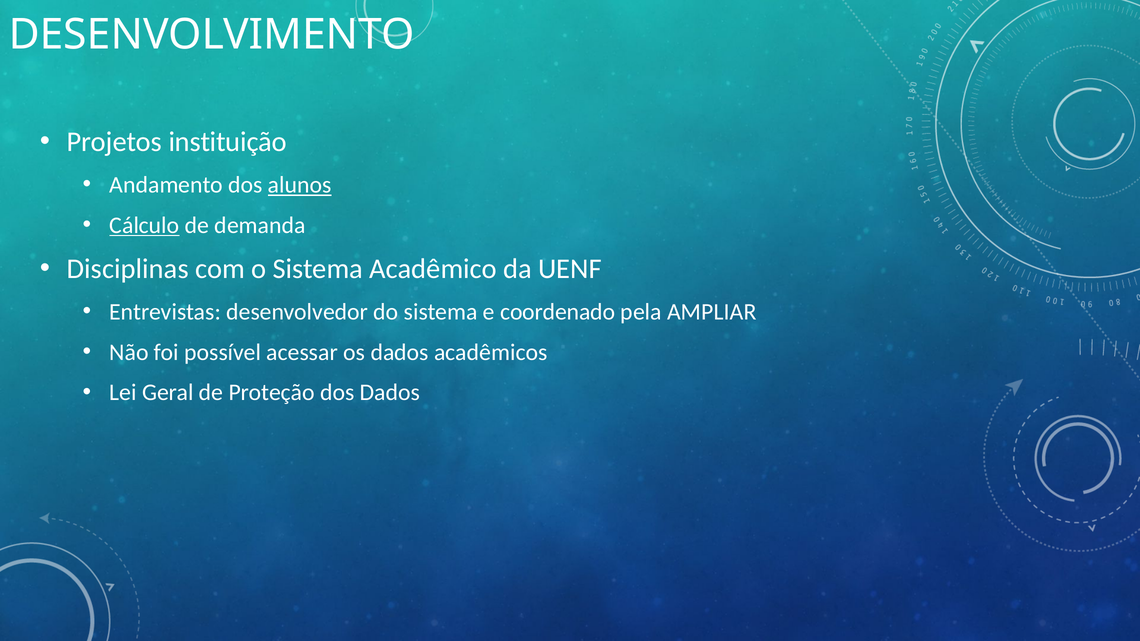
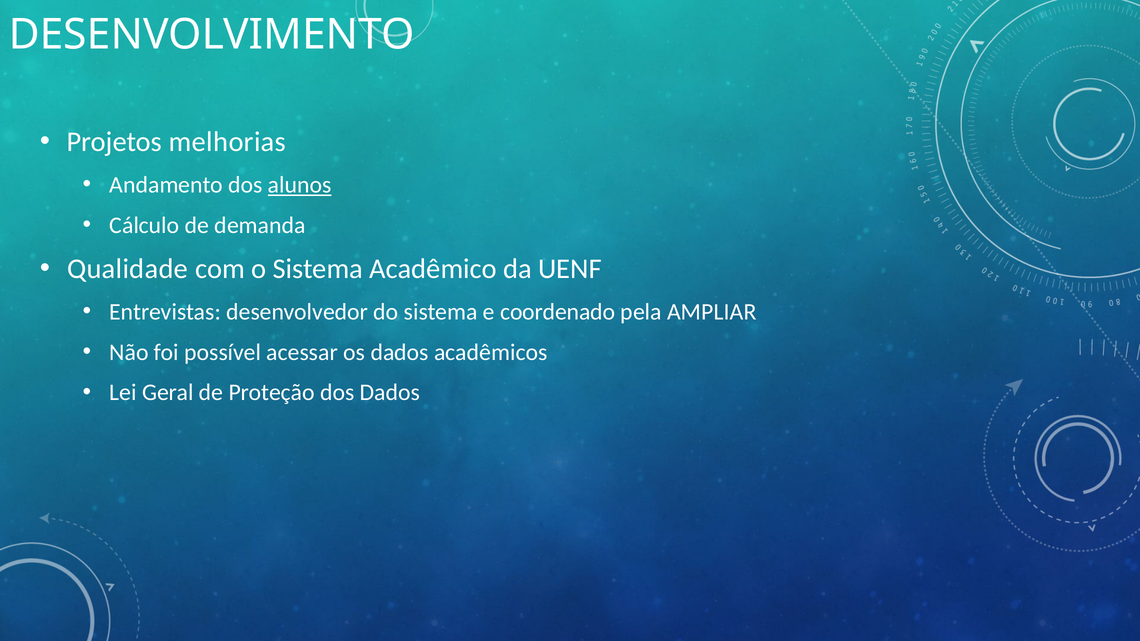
instituição: instituição -> melhorias
Cálculo underline: present -> none
Disciplinas: Disciplinas -> Qualidade
